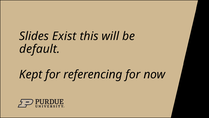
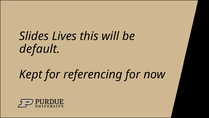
Exist: Exist -> Lives
